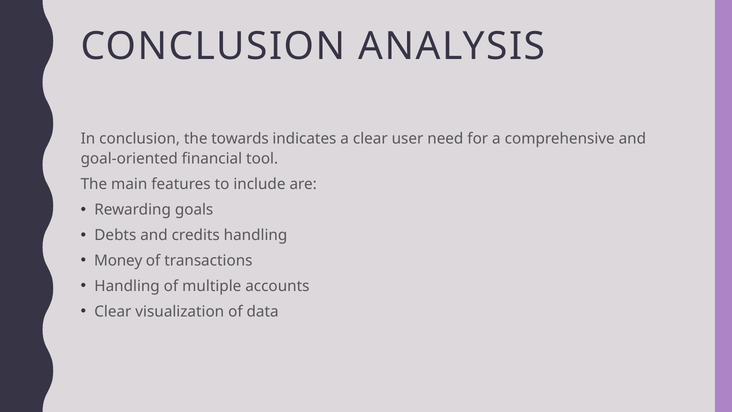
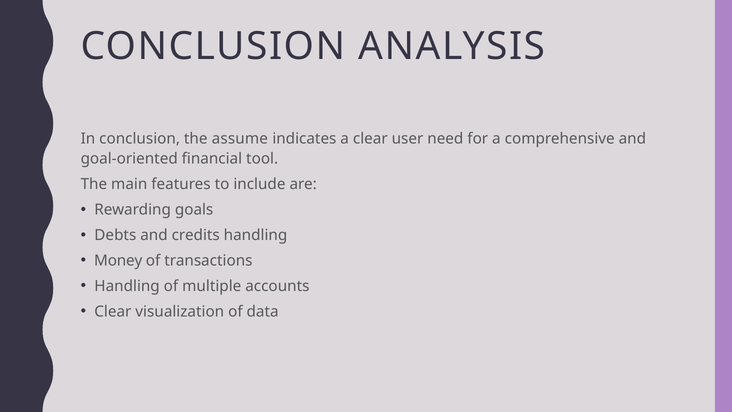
towards: towards -> assume
